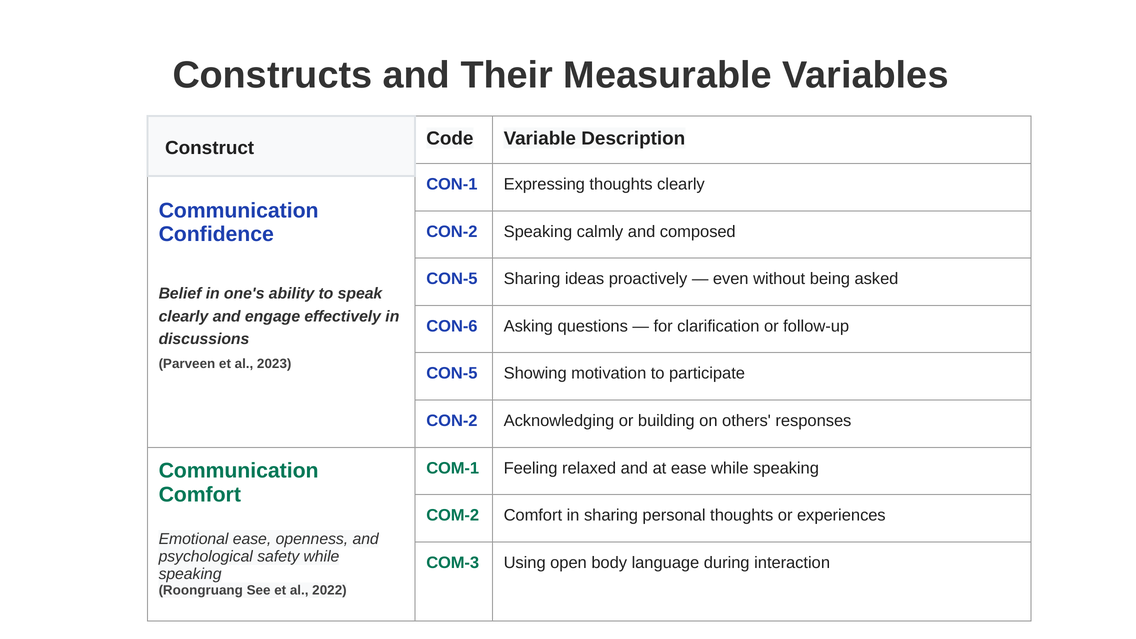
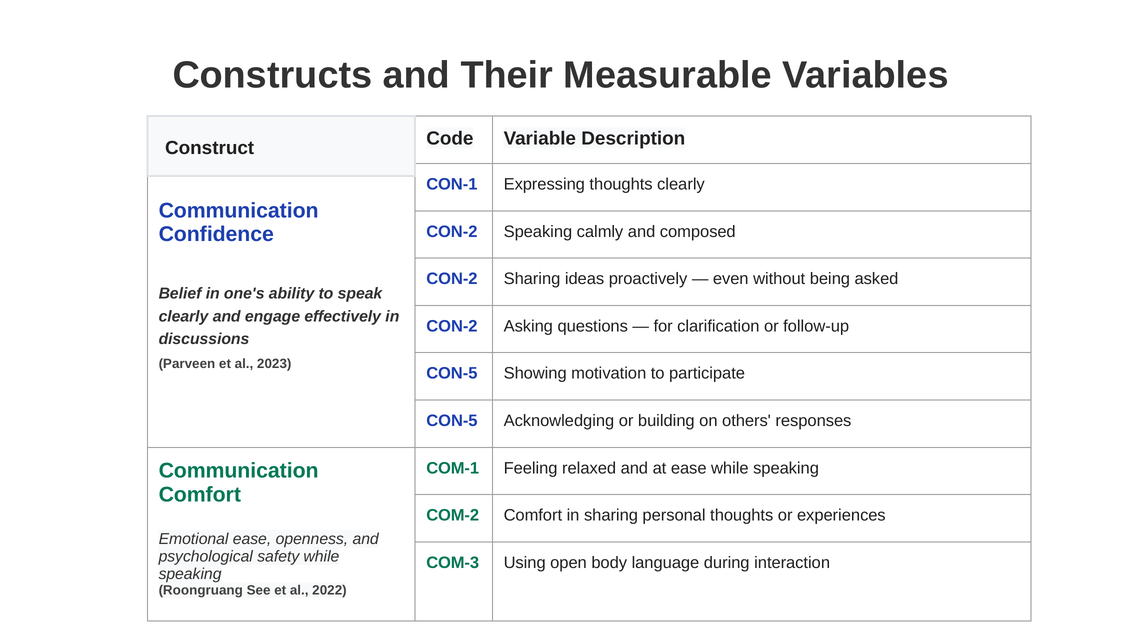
CON-5 at (452, 279): CON-5 -> CON-2
CON-6 at (452, 326): CON-6 -> CON-2
CON-2 at (452, 421): CON-2 -> CON-5
